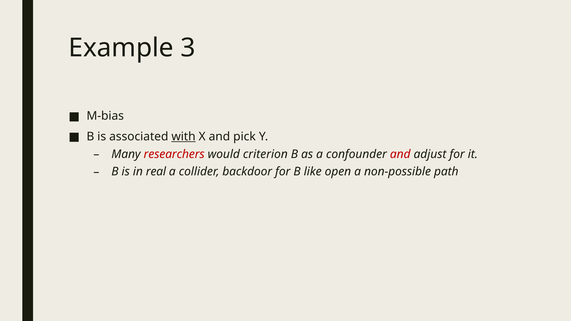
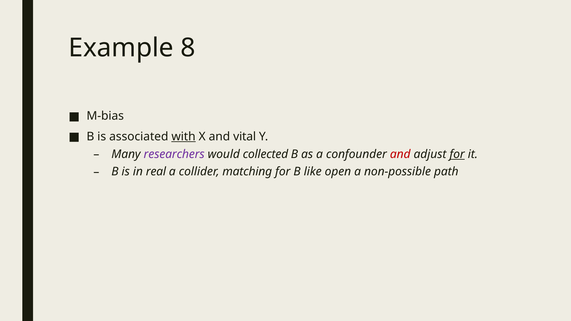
3: 3 -> 8
pick: pick -> vital
researchers colour: red -> purple
criterion: criterion -> collected
for at (457, 154) underline: none -> present
backdoor: backdoor -> matching
